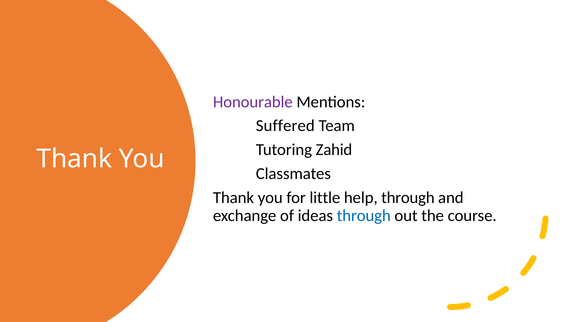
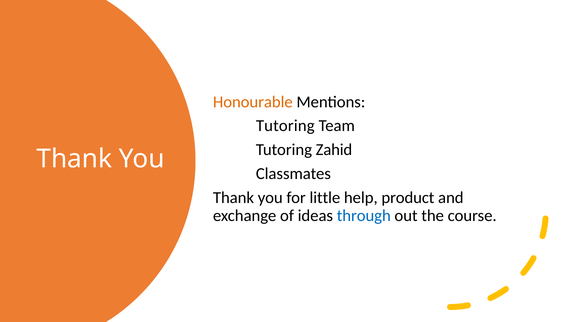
Honourable colour: purple -> orange
Suffered at (285, 126): Suffered -> Tutoring
help through: through -> product
